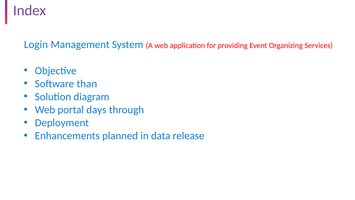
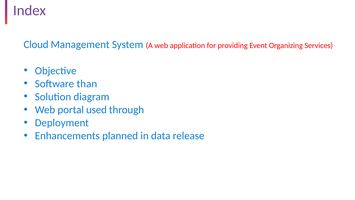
Login: Login -> Cloud
days: days -> used
